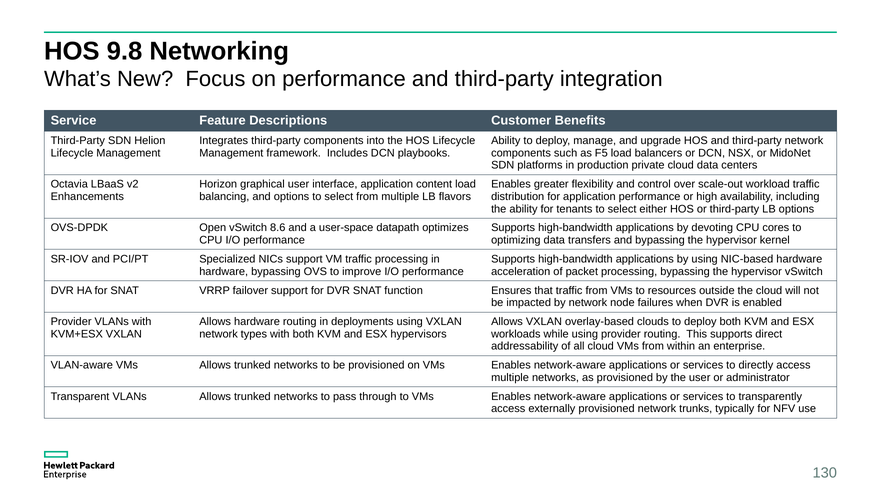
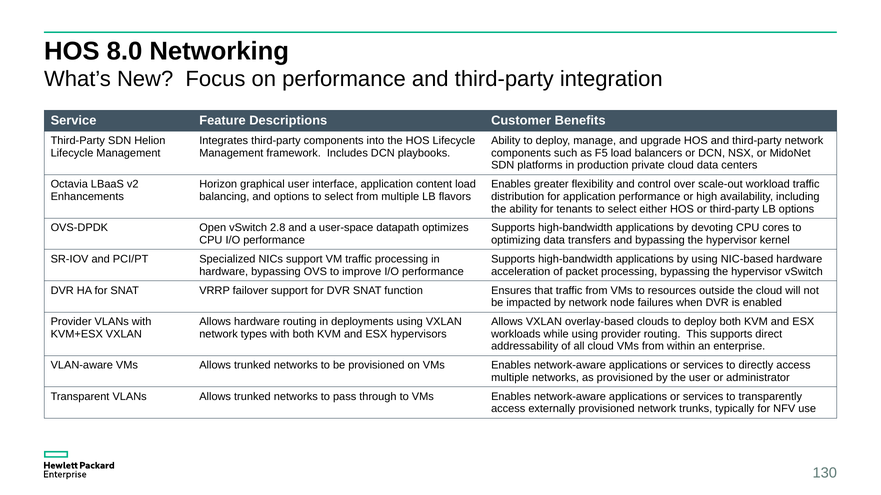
9.8: 9.8 -> 8.0
8.6: 8.6 -> 2.8
